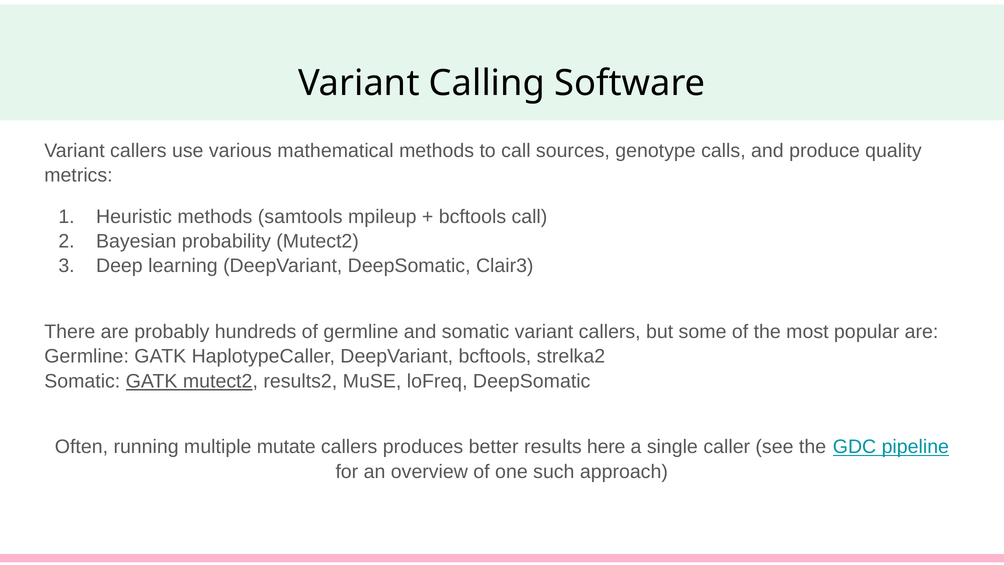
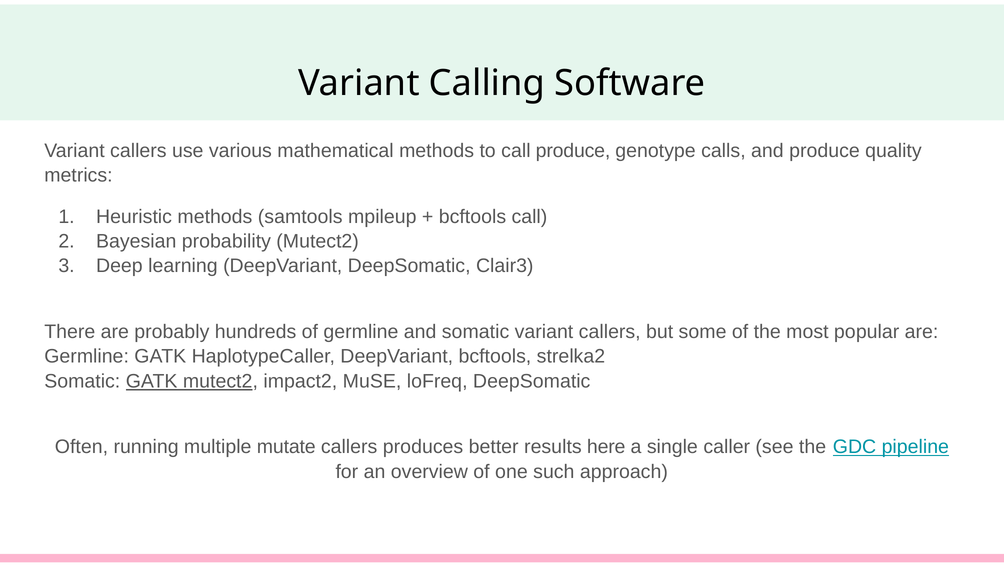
call sources: sources -> produce
results2: results2 -> impact2
